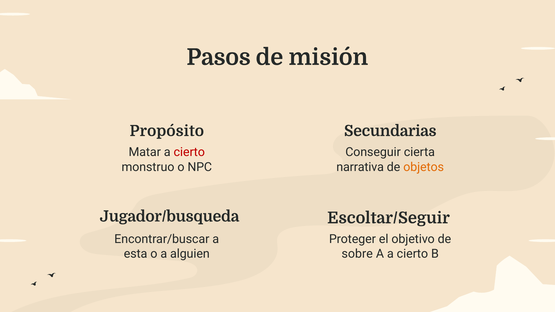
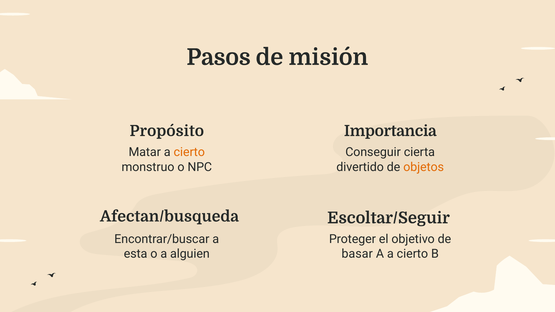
Secundarias: Secundarias -> Importancia
cierto at (189, 152) colour: red -> orange
narrativa: narrativa -> divertido
Jugador/busqueda: Jugador/busqueda -> Afectan/busqueda
sobre: sobre -> basar
